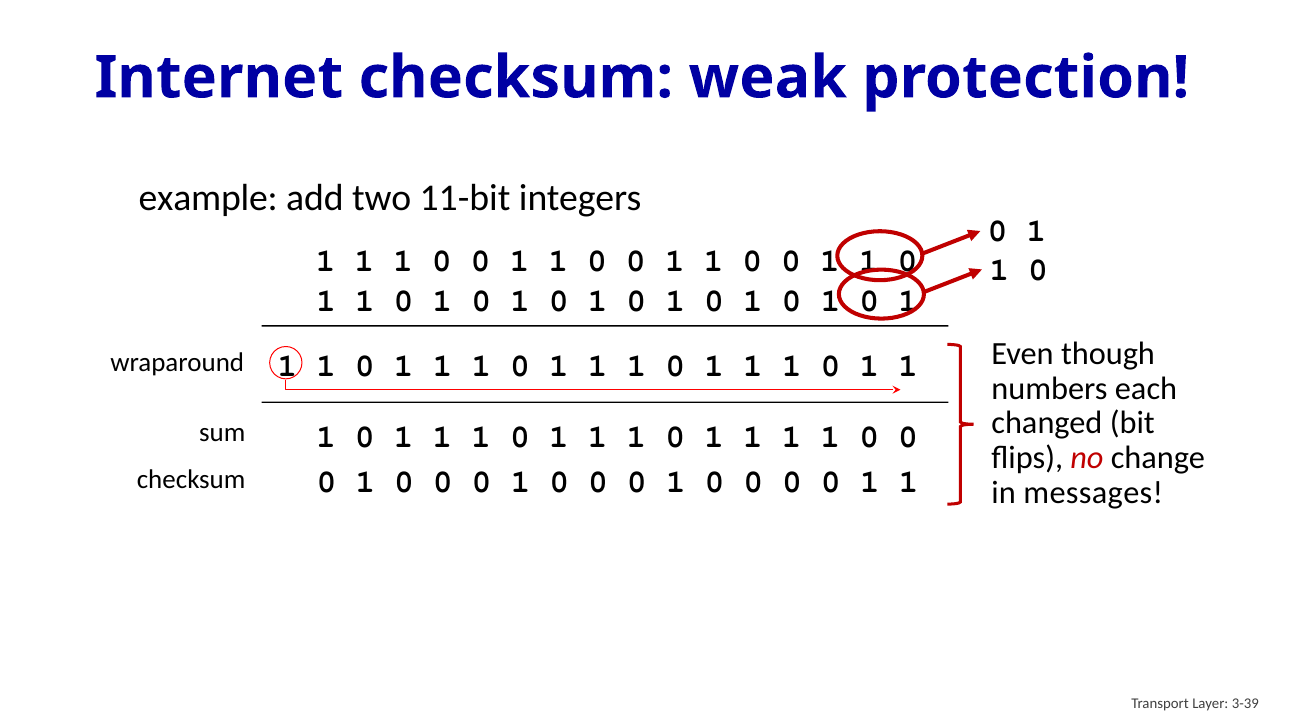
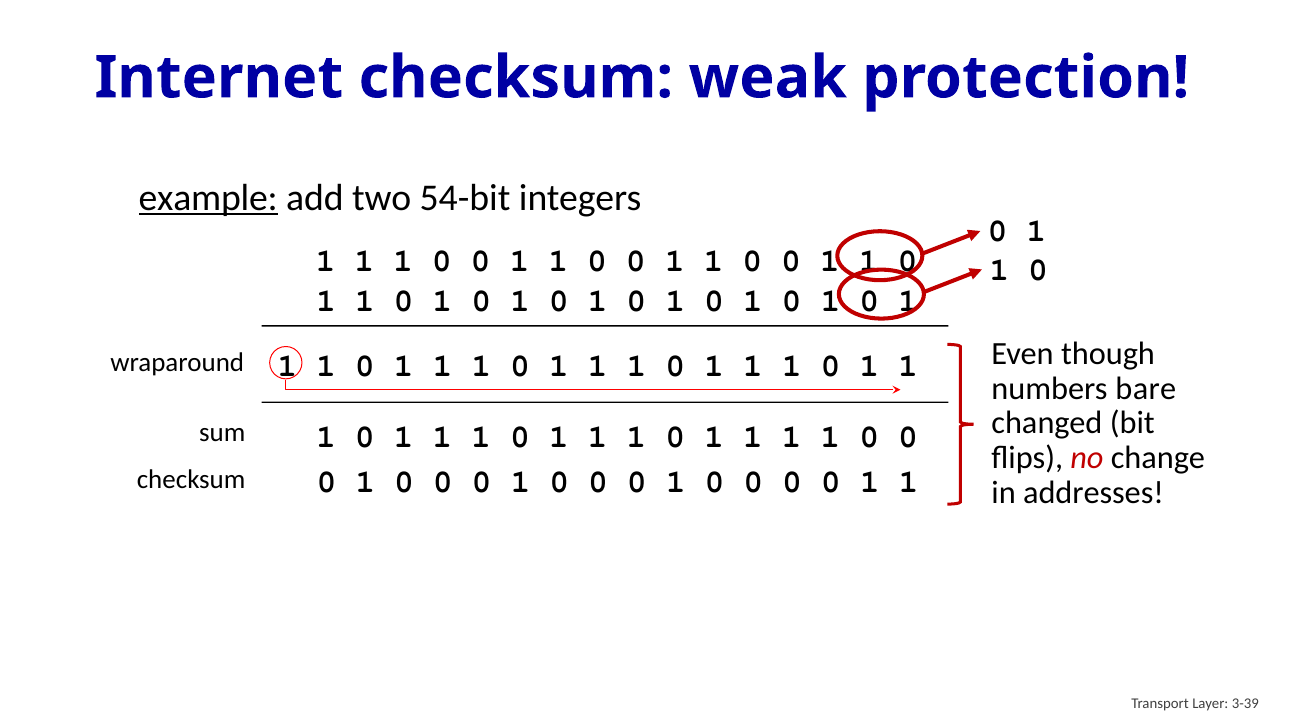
example underline: none -> present
11-bit: 11-bit -> 54-bit
each: each -> bare
messages: messages -> addresses
